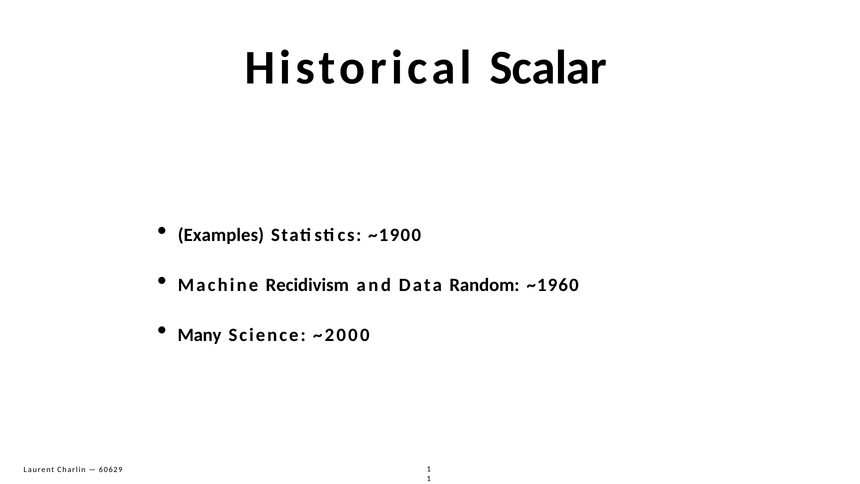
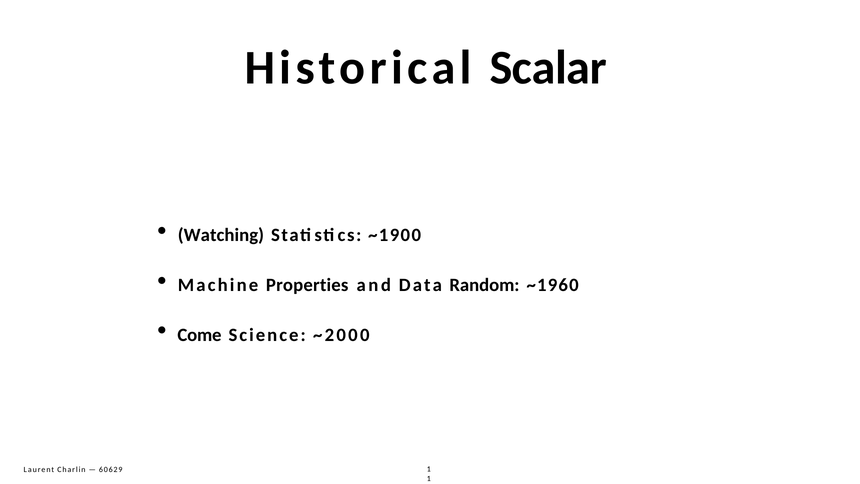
Examples: Examples -> Watching
Recidivism: Recidivism -> Properties
Many: Many -> Come
